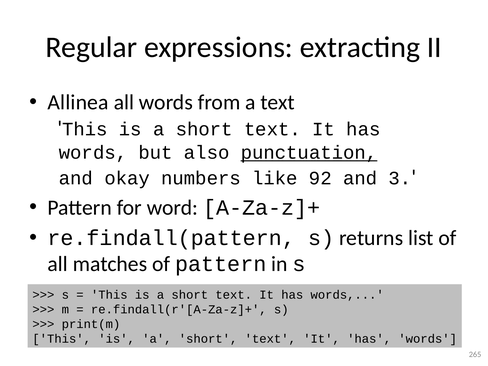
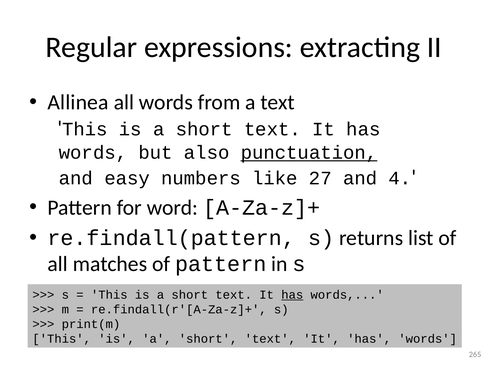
okay: okay -> easy
92: 92 -> 27
3: 3 -> 4
has at (292, 295) underline: none -> present
